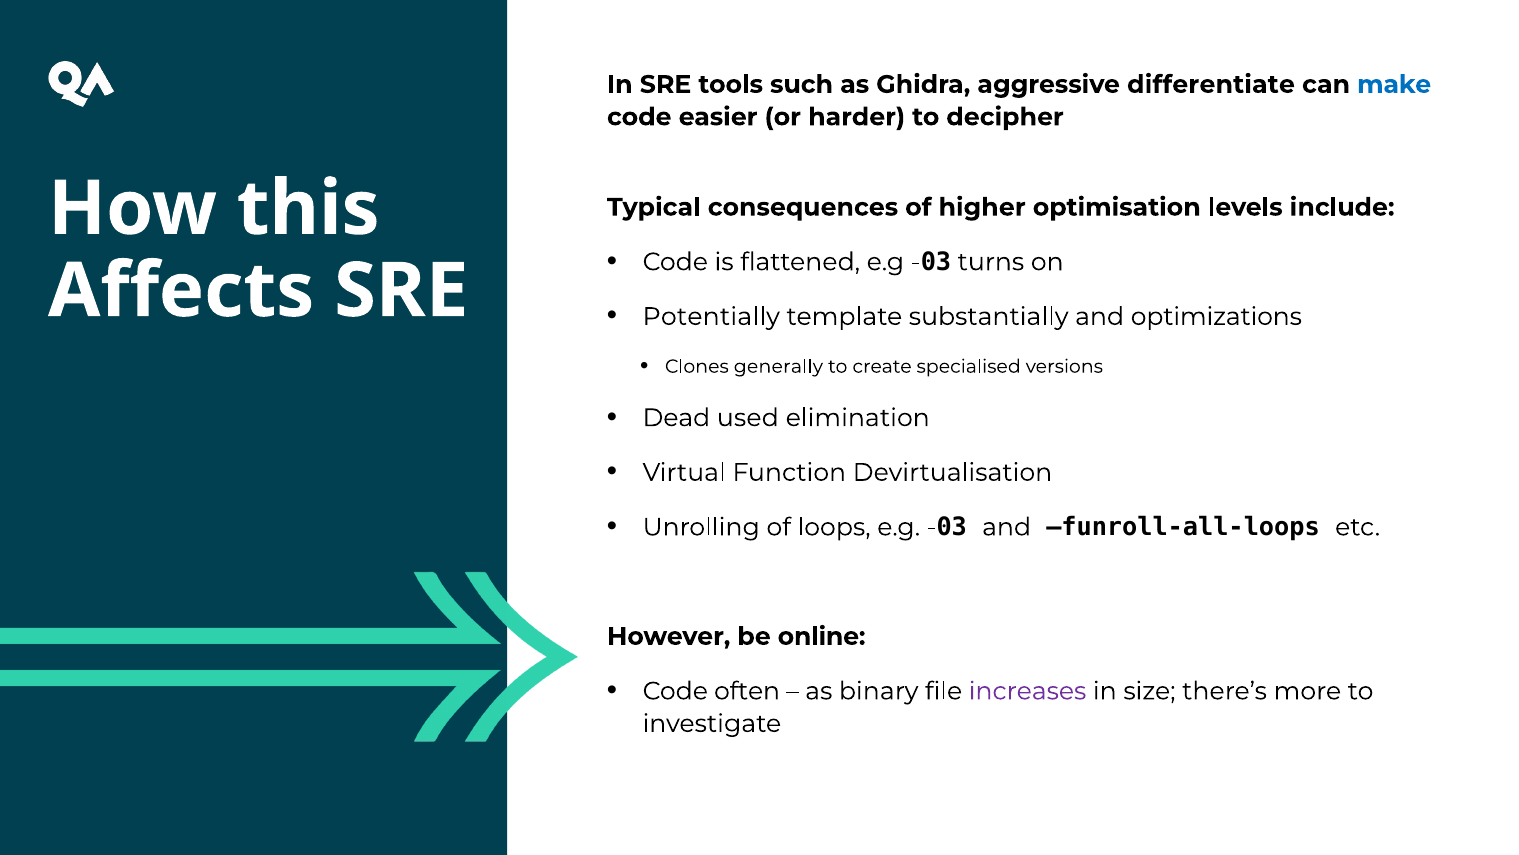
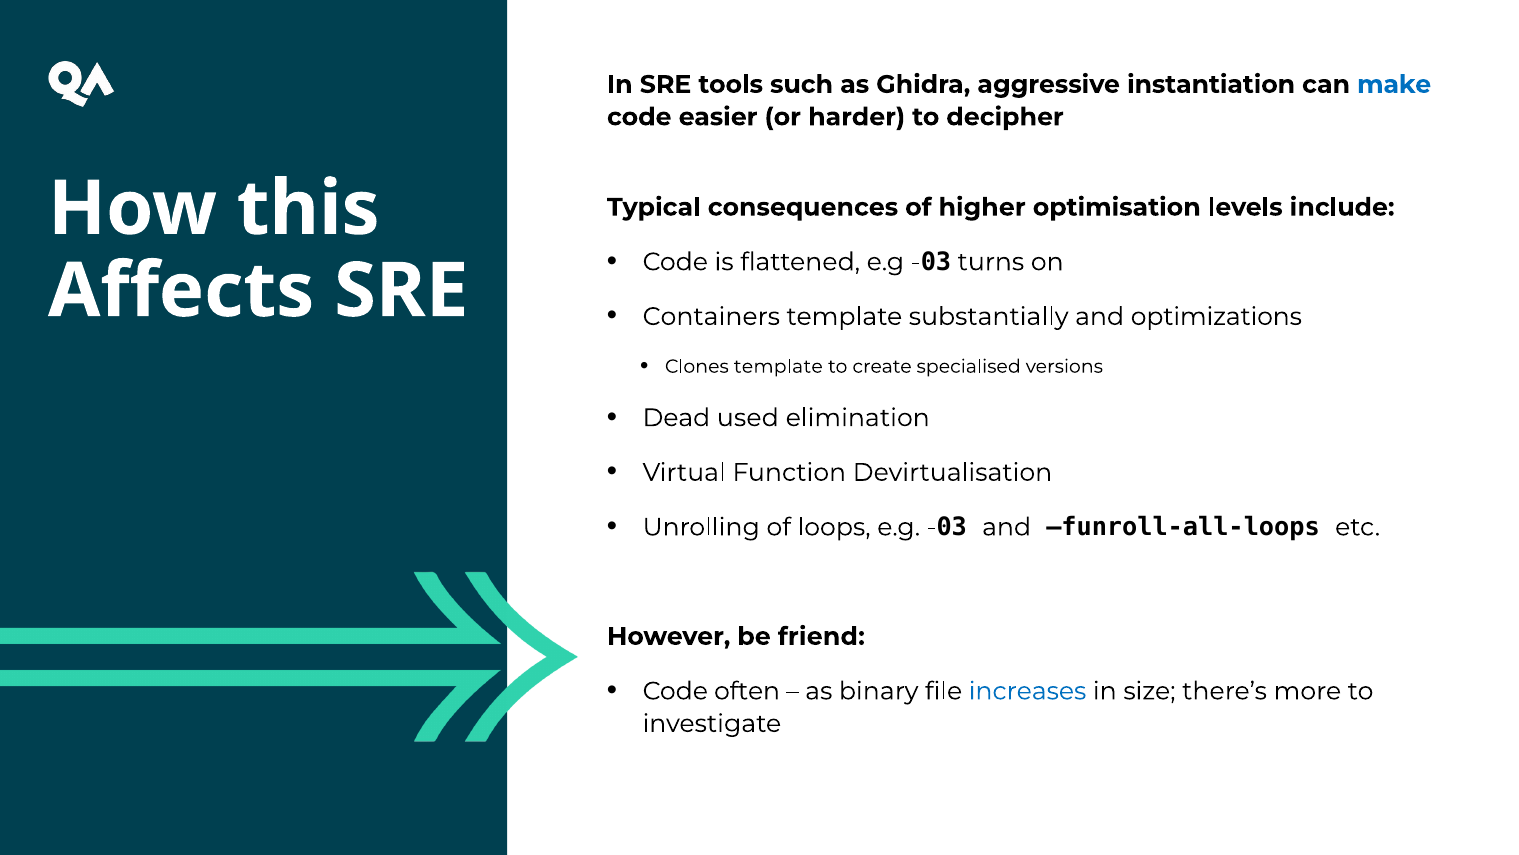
differentiate: differentiate -> instantiation
Potentially: Potentially -> Containers
Clones generally: generally -> template
online: online -> friend
increases colour: purple -> blue
